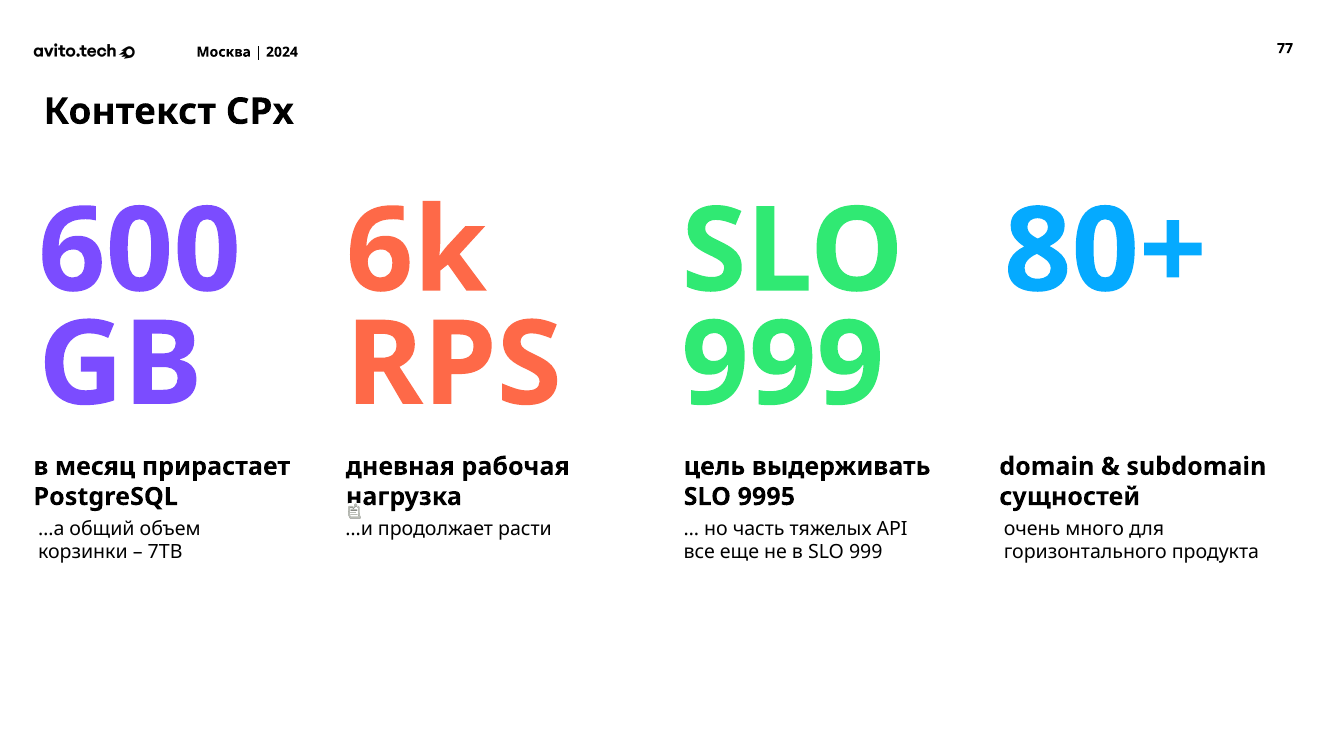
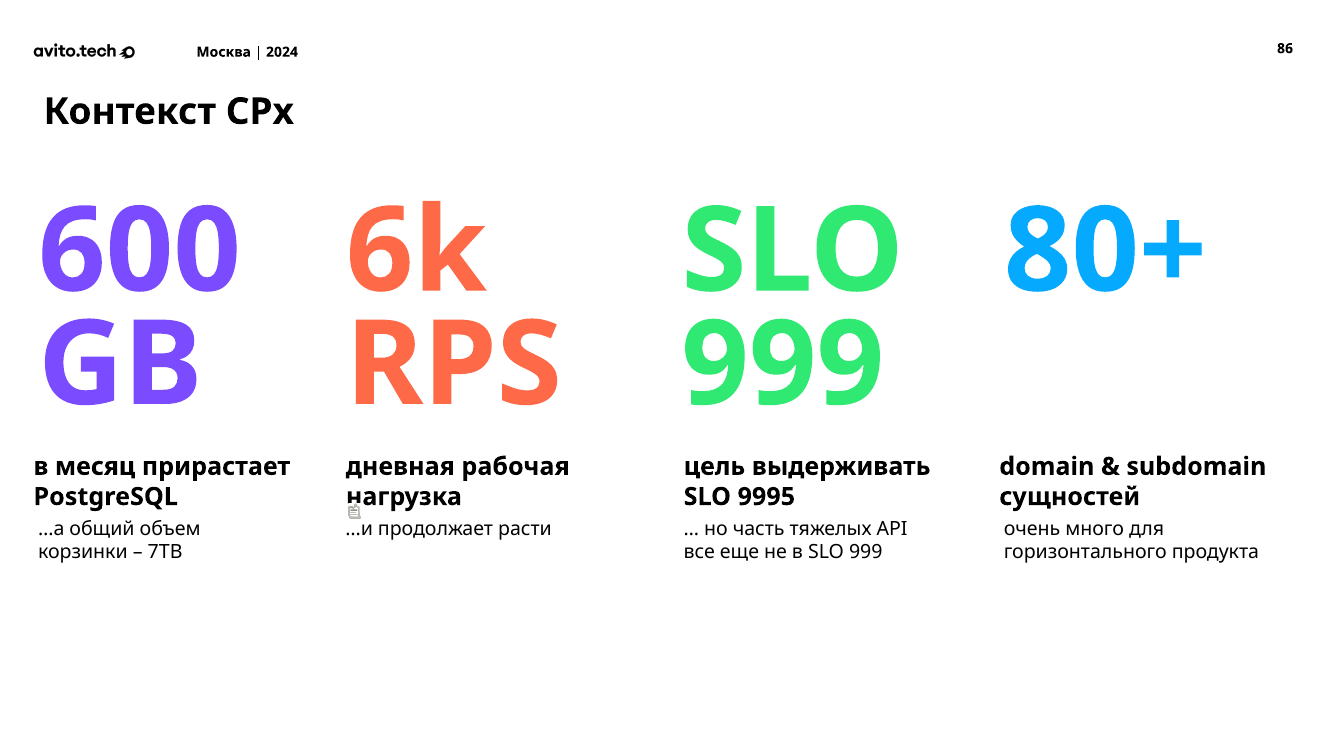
77: 77 -> 86
